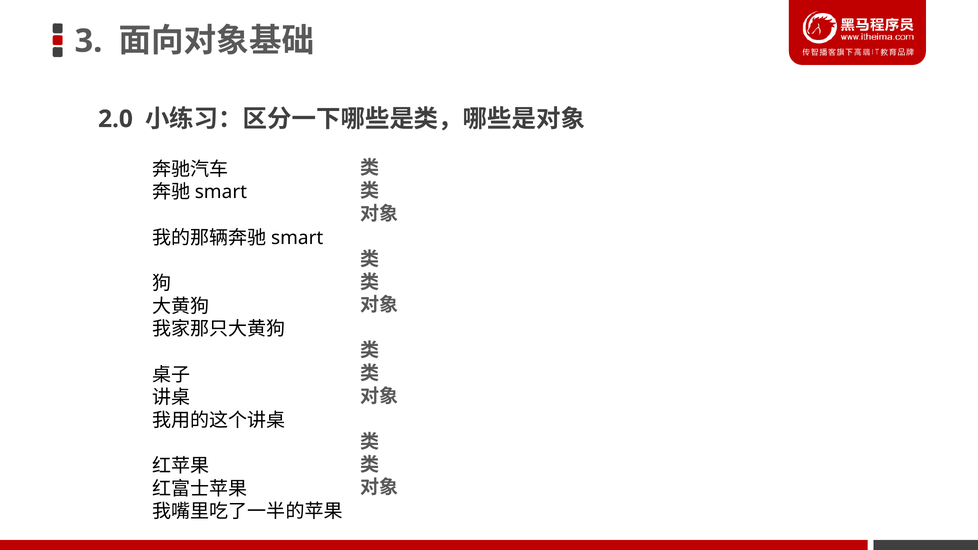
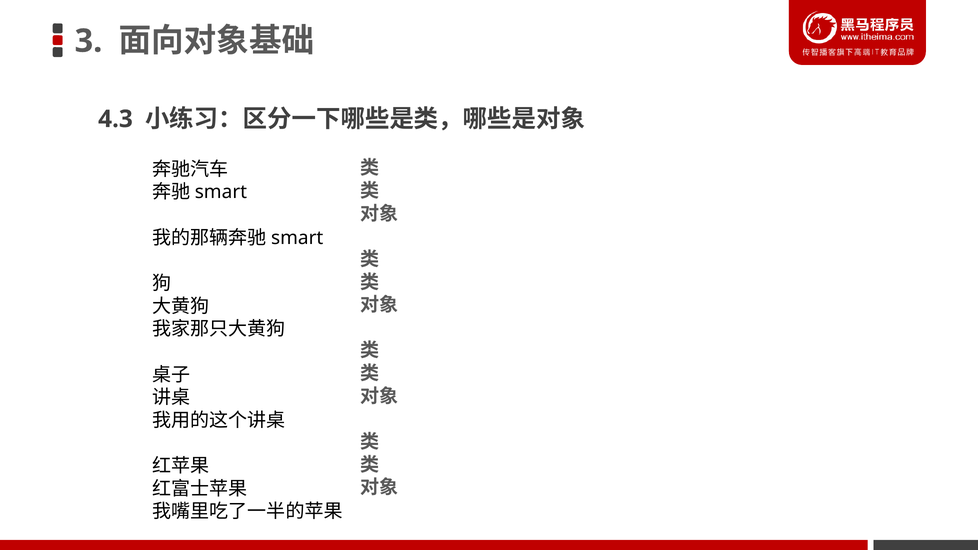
2.0: 2.0 -> 4.3
